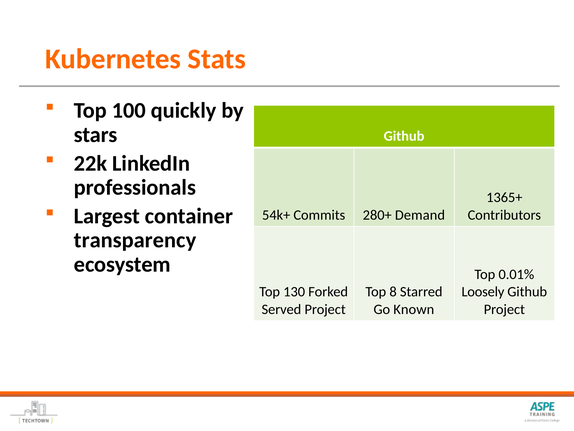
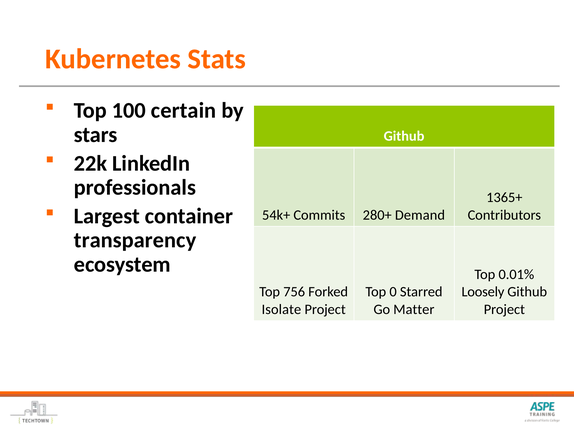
quickly: quickly -> certain
130: 130 -> 756
8: 8 -> 0
Served: Served -> Isolate
Known: Known -> Matter
